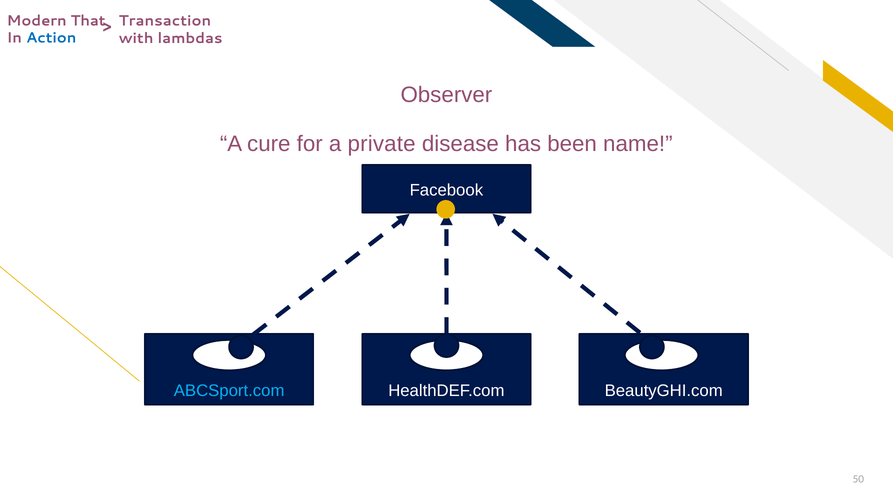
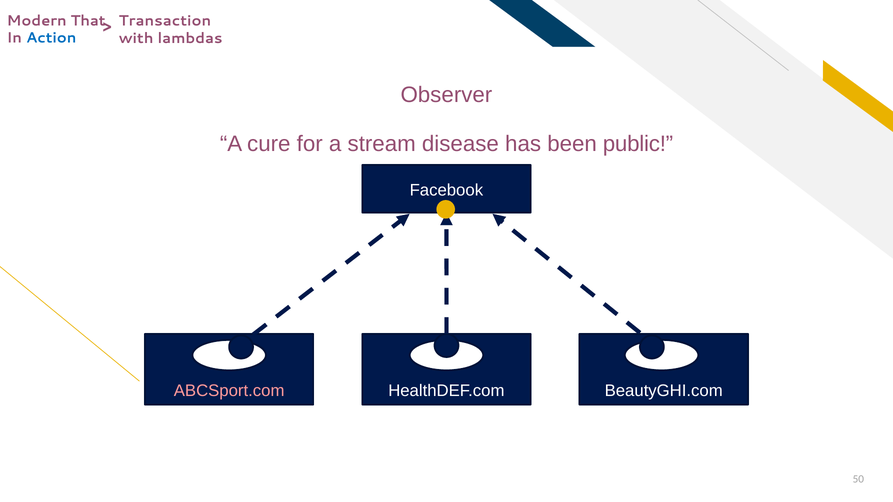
private: private -> stream
name: name -> public
ABCSport.com colour: light blue -> pink
